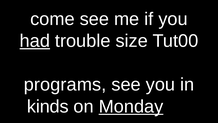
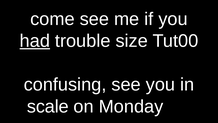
programs: programs -> confusing
kinds: kinds -> scale
Monday underline: present -> none
